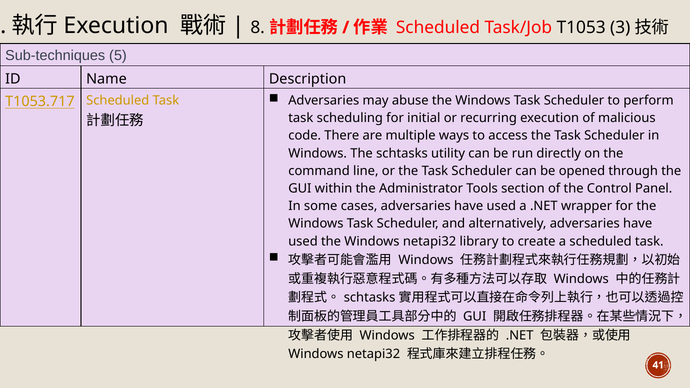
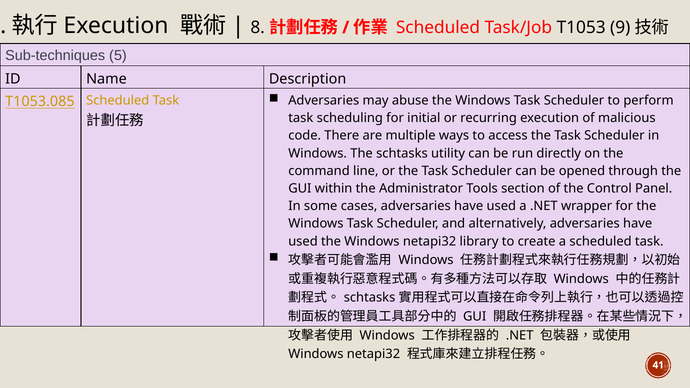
3: 3 -> 9
T1053.717: T1053.717 -> T1053.085
